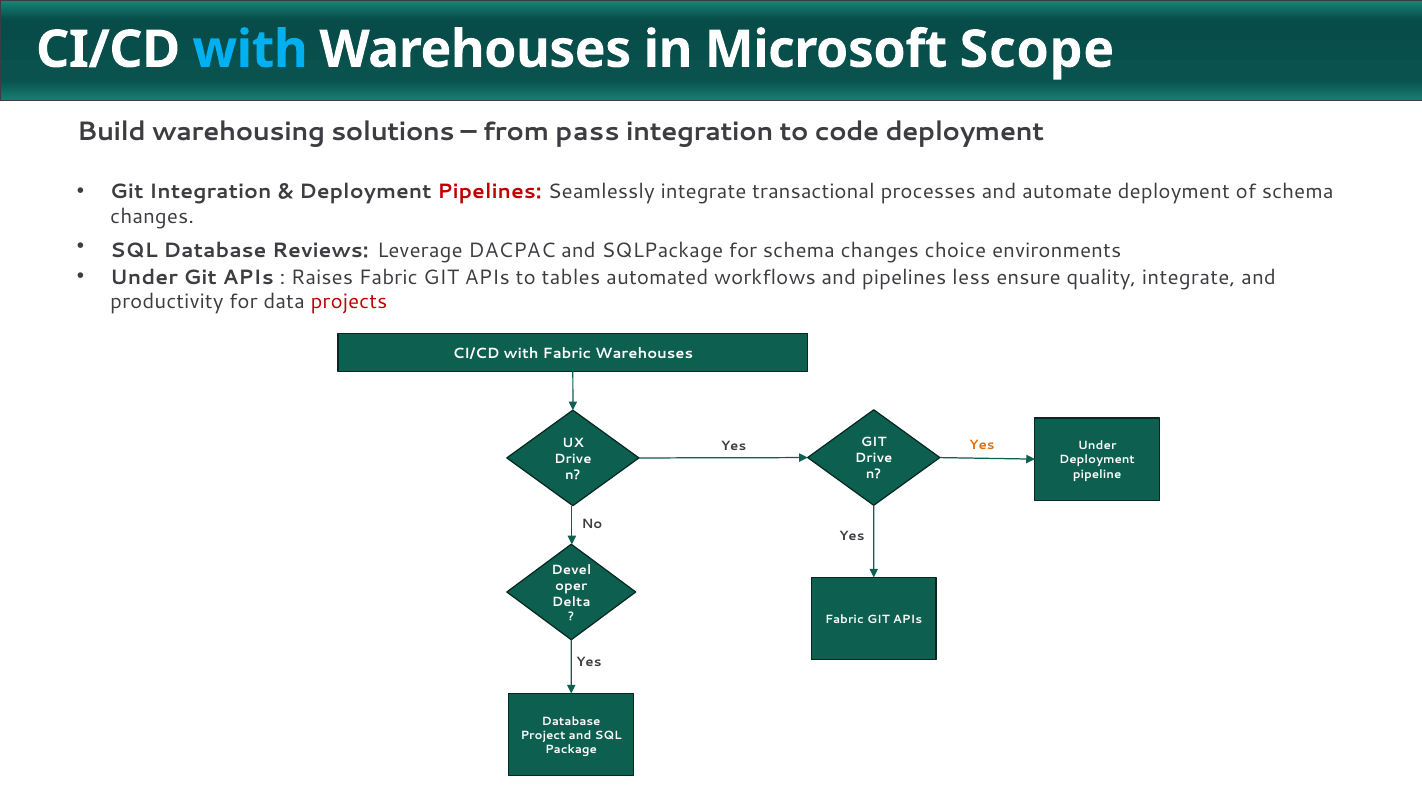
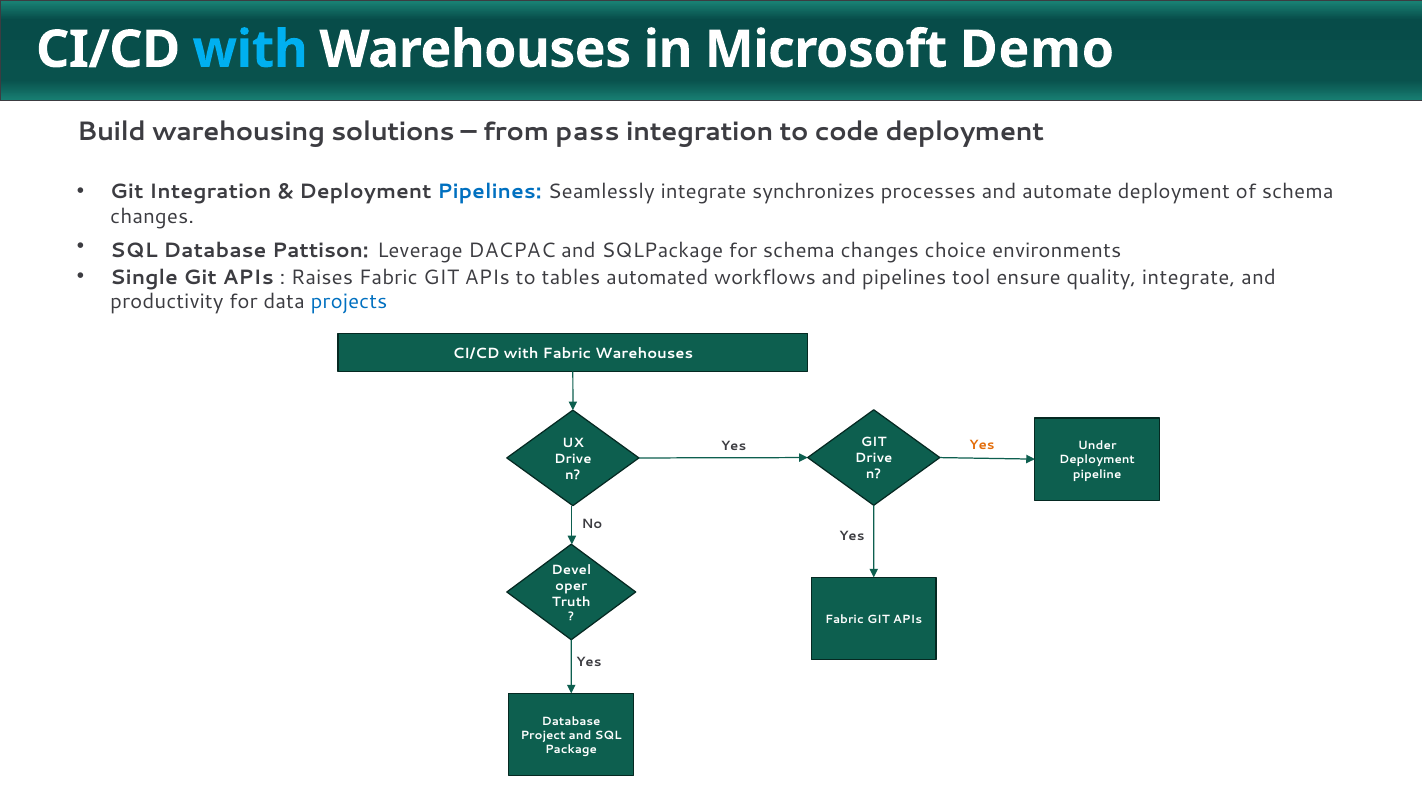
Scope: Scope -> Demo
Pipelines at (489, 192) colour: red -> blue
transactional: transactional -> synchronizes
Reviews: Reviews -> Pattison
Under at (144, 277): Under -> Single
less: less -> tool
projects colour: red -> blue
Delta: Delta -> Truth
